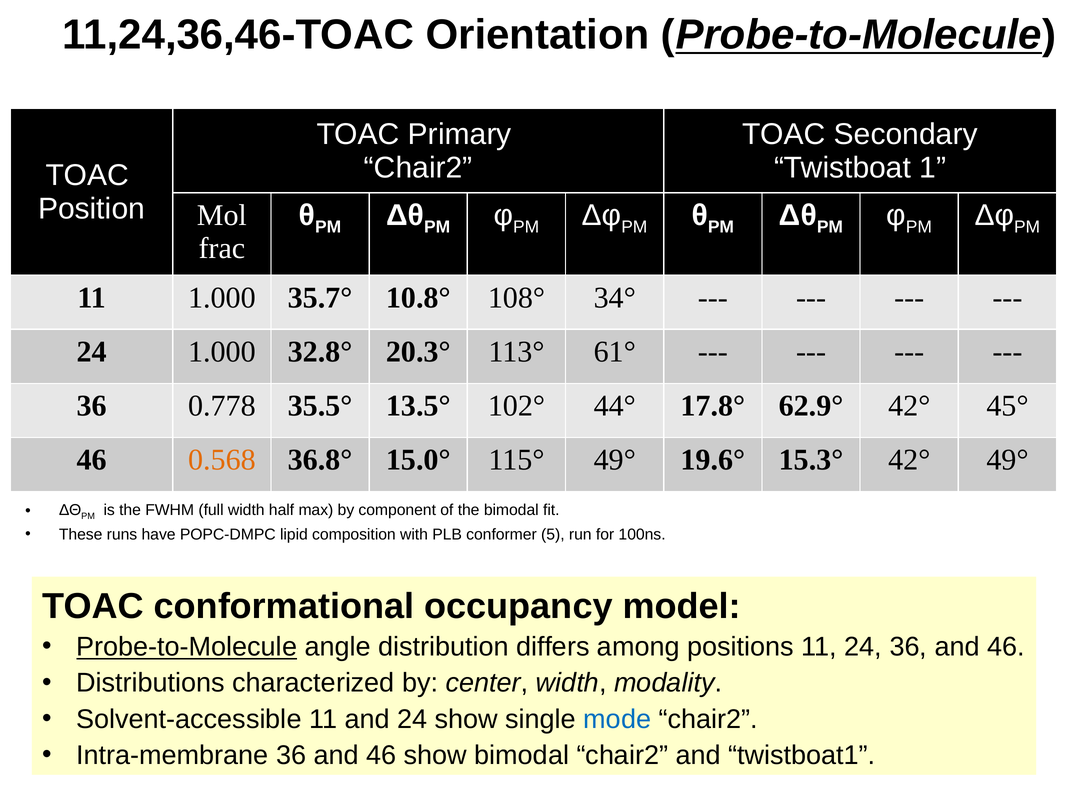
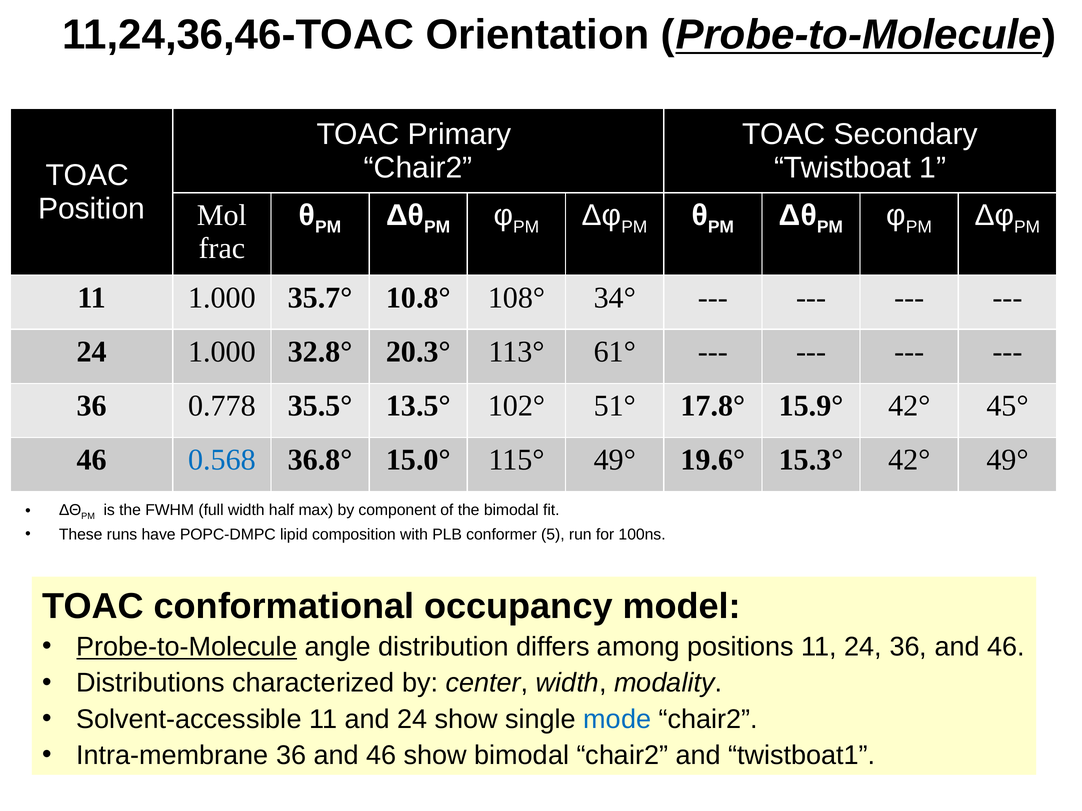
44°: 44° -> 51°
62.9°: 62.9° -> 15.9°
0.568 colour: orange -> blue
